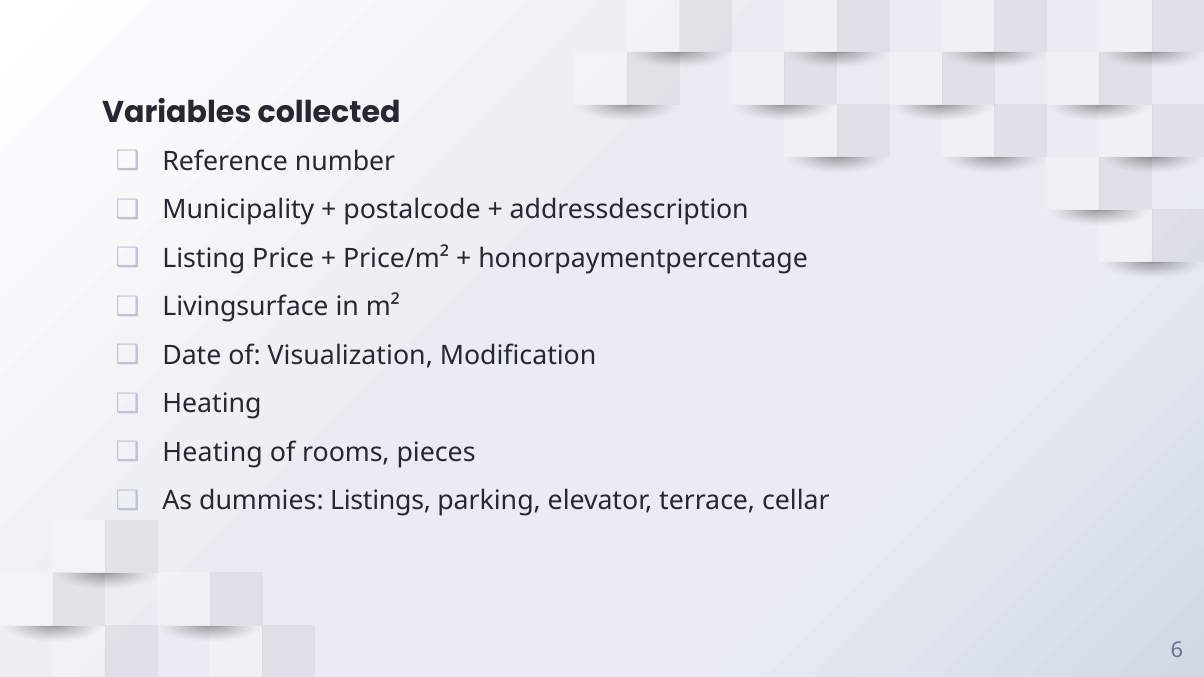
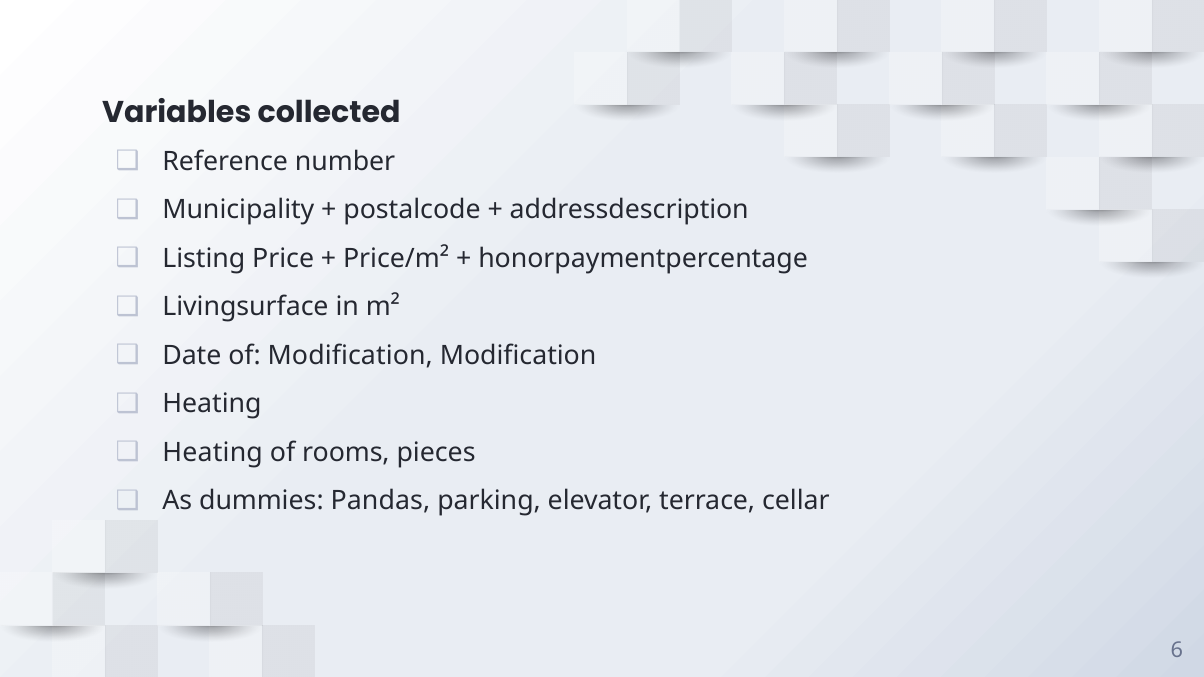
of Visualization: Visualization -> Modification
Listings: Listings -> Pandas
